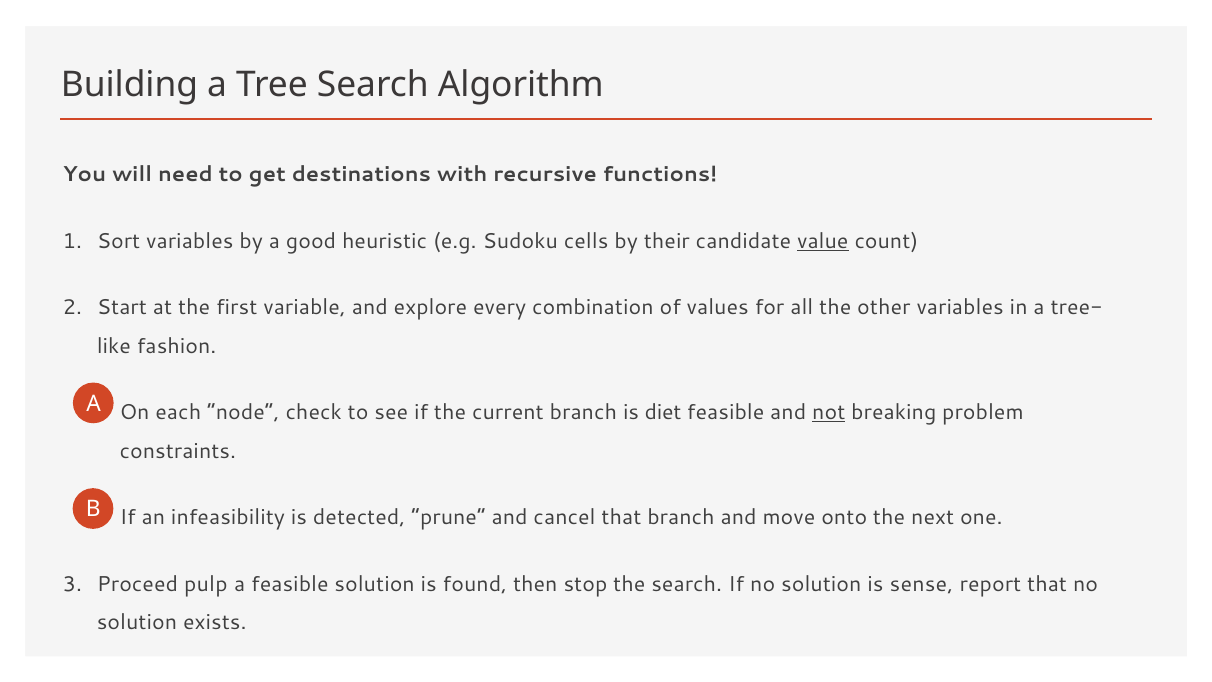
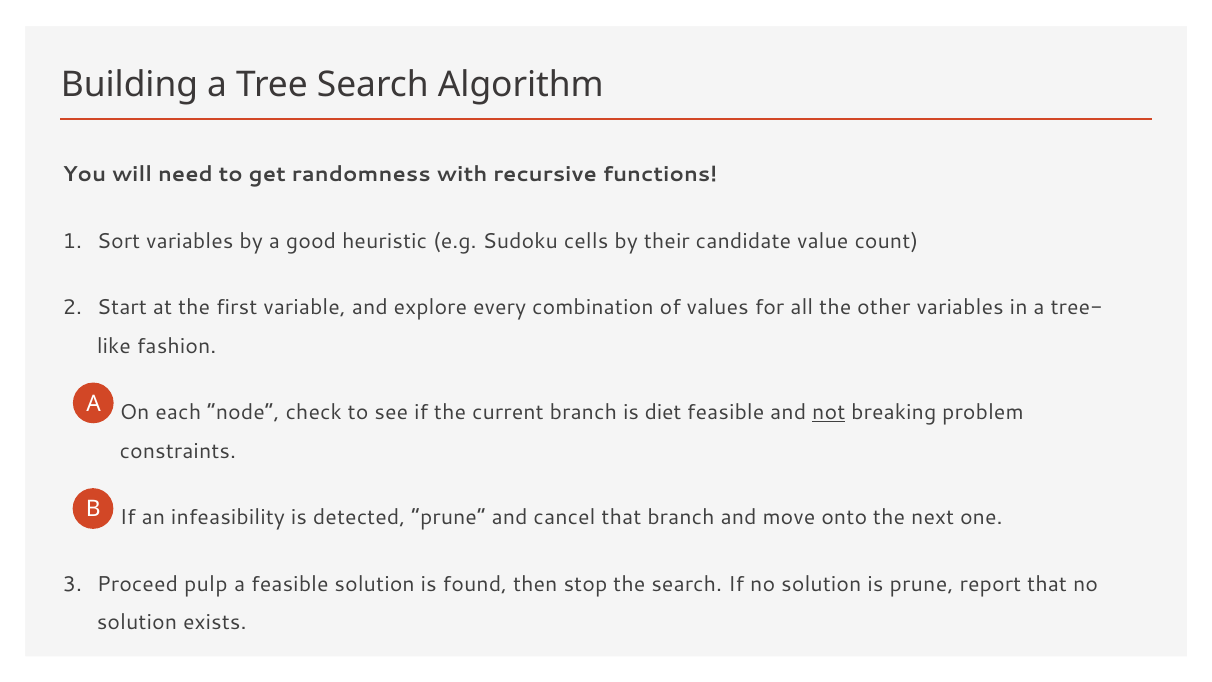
destinations: destinations -> randomness
value underline: present -> none
is sense: sense -> prune
